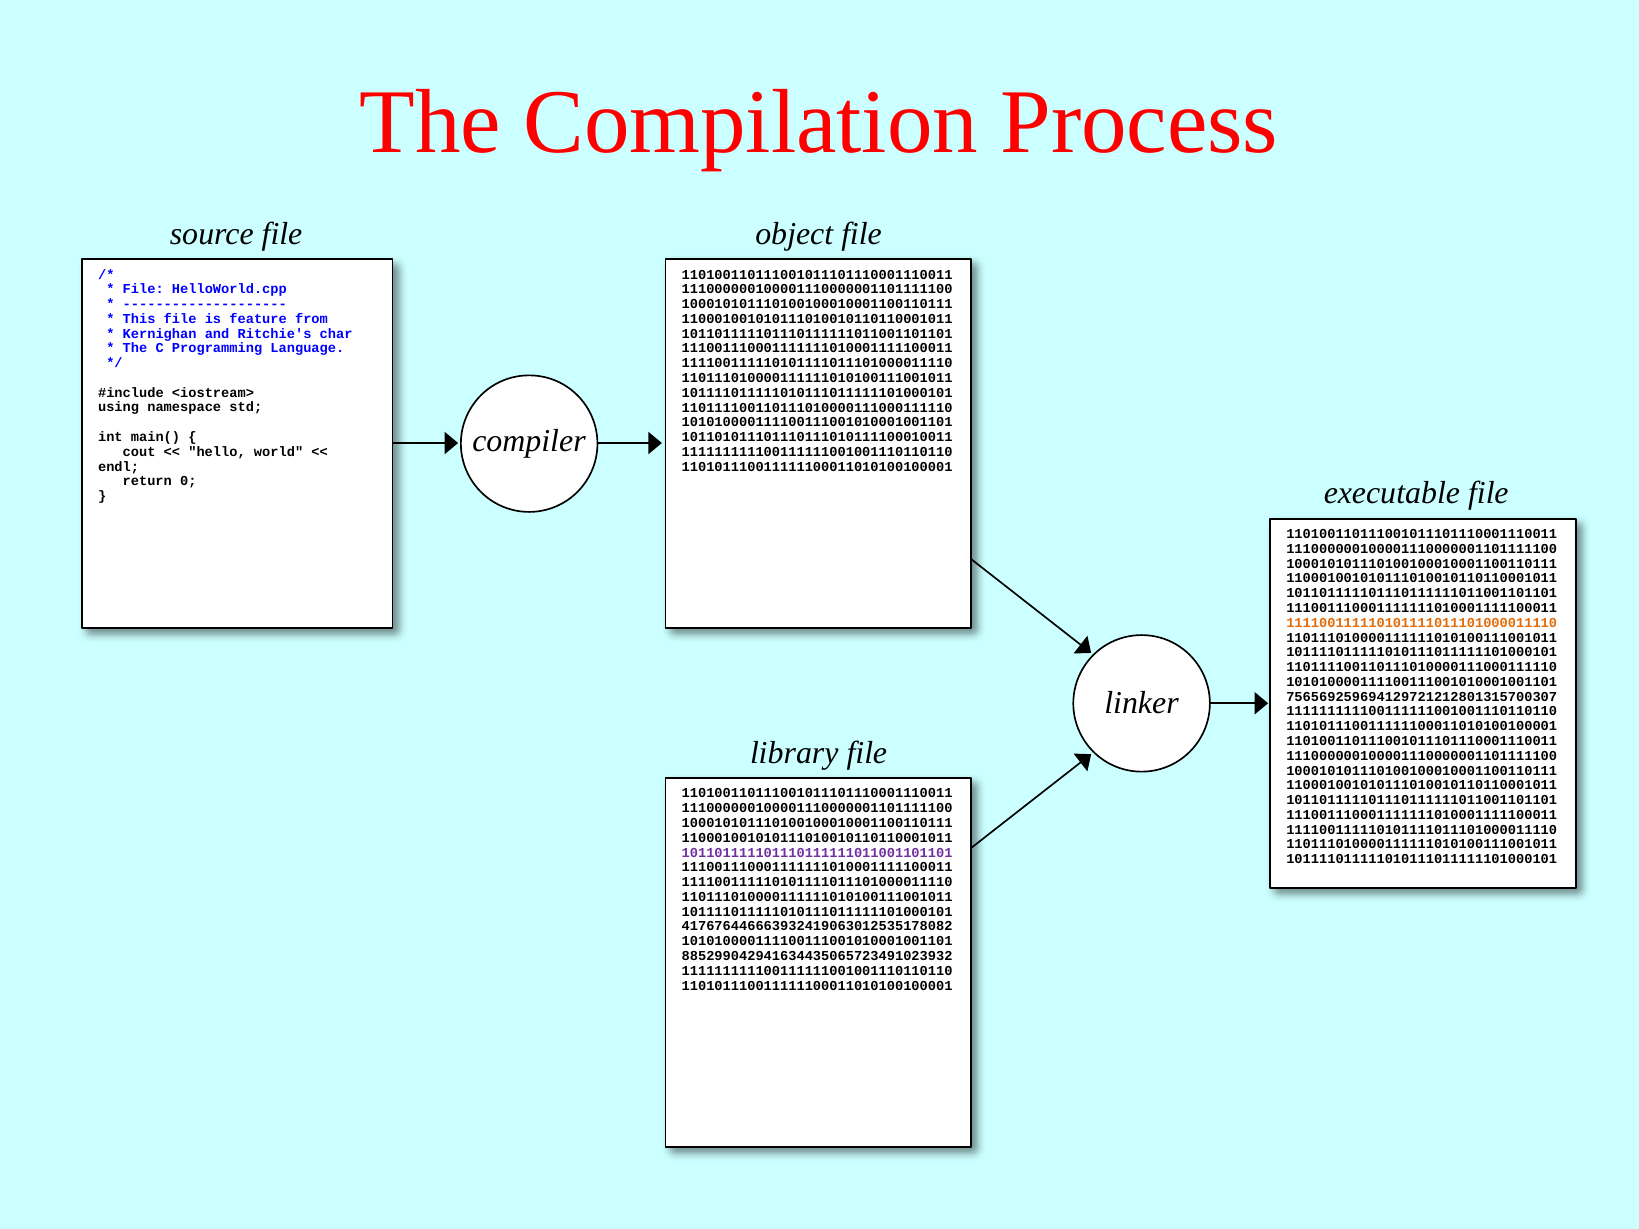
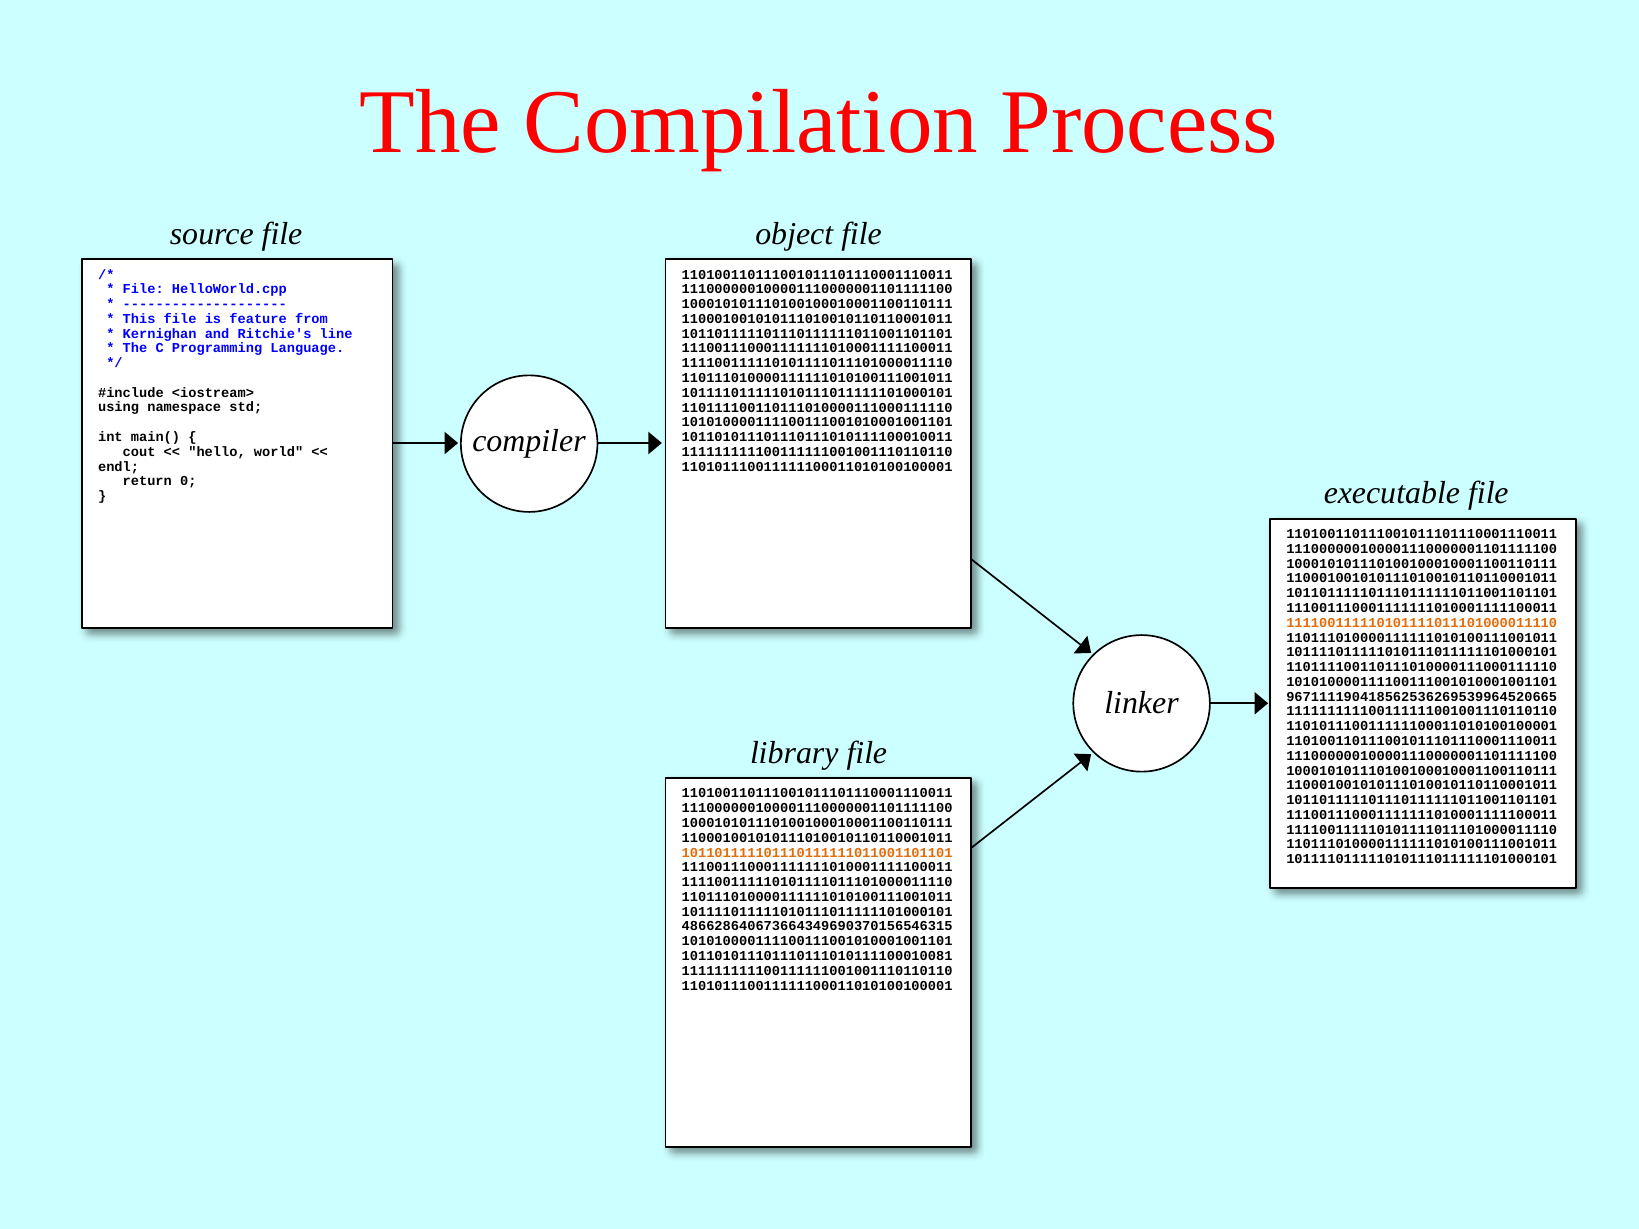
char: char -> line
756569259694129721212801315700307: 756569259694129721212801315700307 -> 967111190418562536269539964520665
101101111101110111111011001101101 at (817, 853) colour: purple -> orange
417676446663932419063012535178082: 417676446663932419063012535178082 -> 486628640673664349690370156546315
885299042941634435065723491023932: 885299042941634435065723491023932 -> 101101011101110111010111100010081
